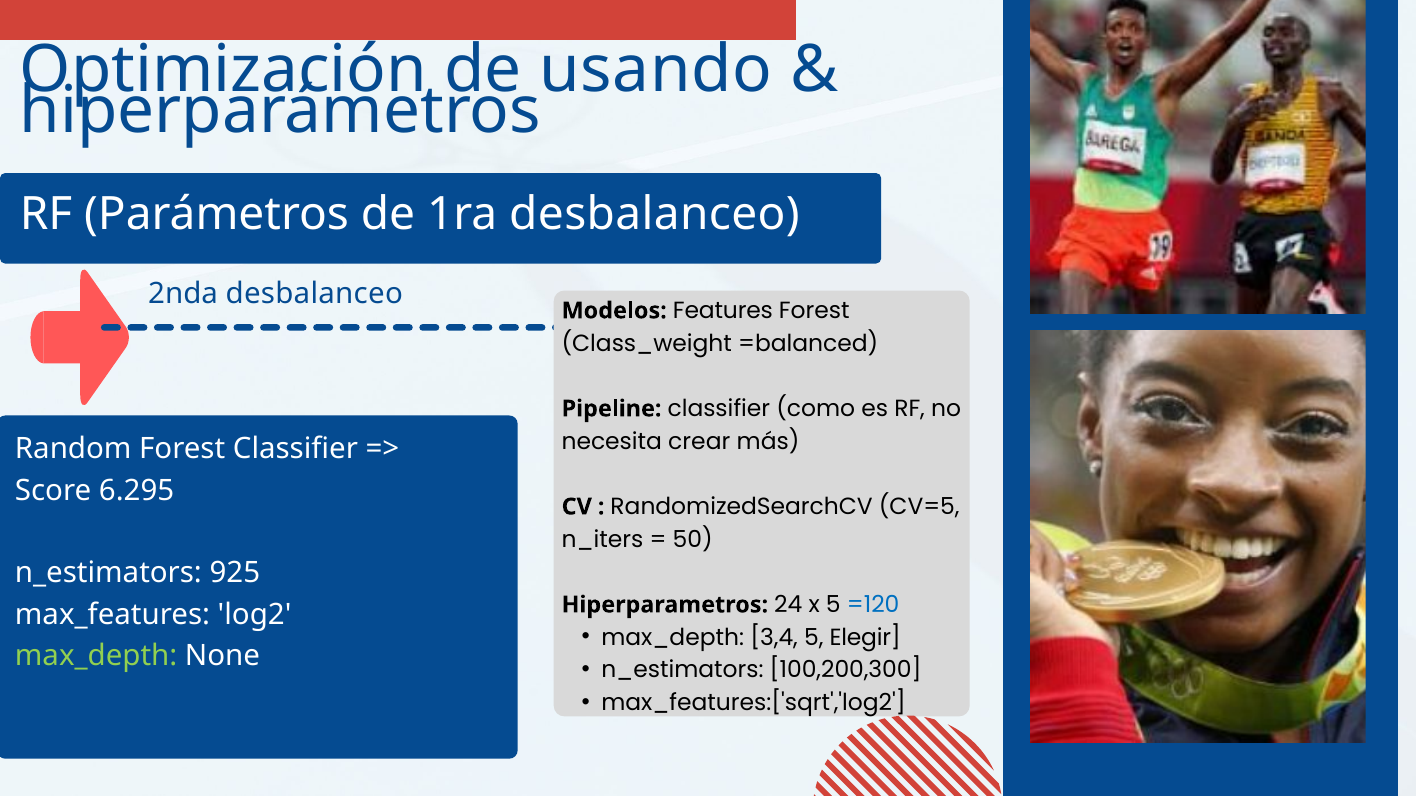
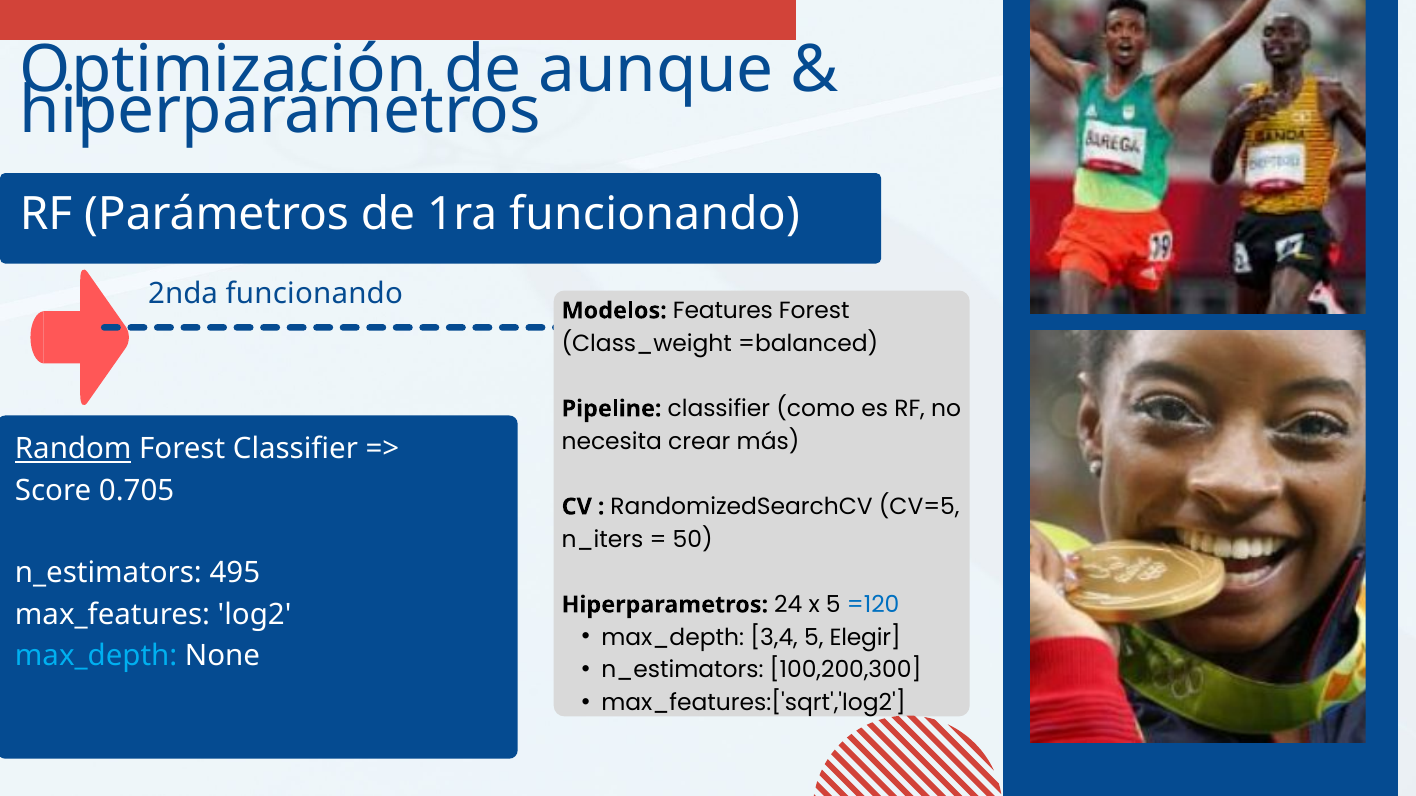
usando: usando -> aunque
1ra desbalanceo: desbalanceo -> funcionando
2nda desbalanceo: desbalanceo -> funcionando
Random underline: none -> present
6.295: 6.295 -> 0.705
925: 925 -> 495
max_depth at (96, 656) colour: light green -> light blue
